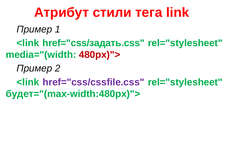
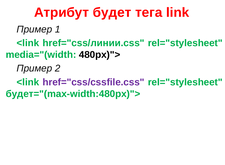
стили: стили -> будет
href="css/задать.css: href="css/задать.css -> href="css/линии.css
480px)"> colour: red -> black
